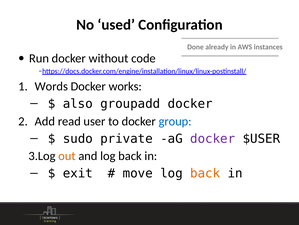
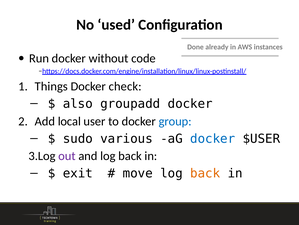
Words: Words -> Things
works: works -> check
read: read -> local
private: private -> various
docker at (213, 138) colour: purple -> blue
out colour: orange -> purple
